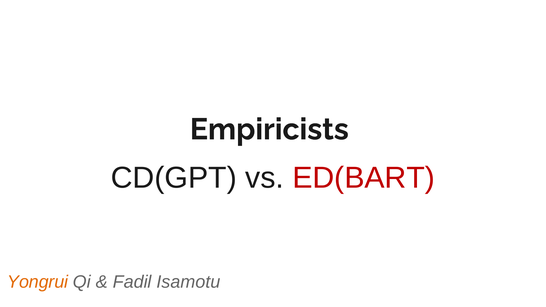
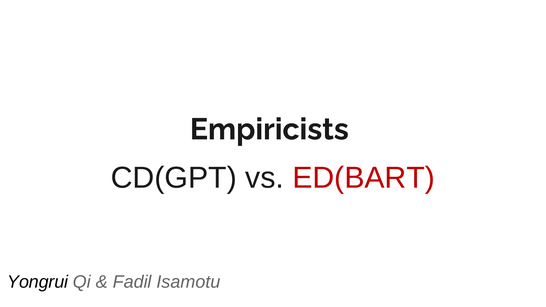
Yongrui colour: orange -> black
